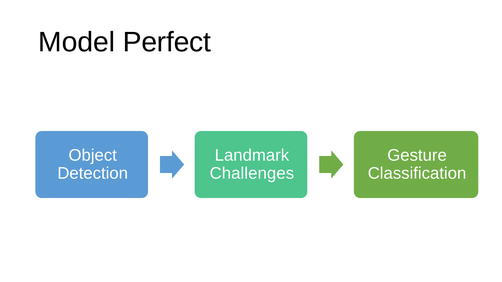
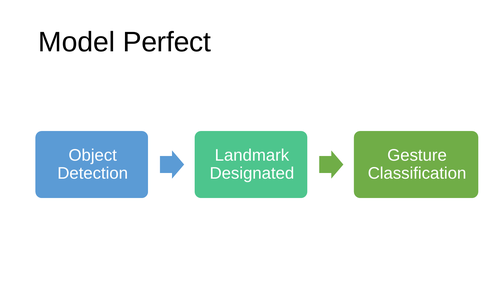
Challenges: Challenges -> Designated
